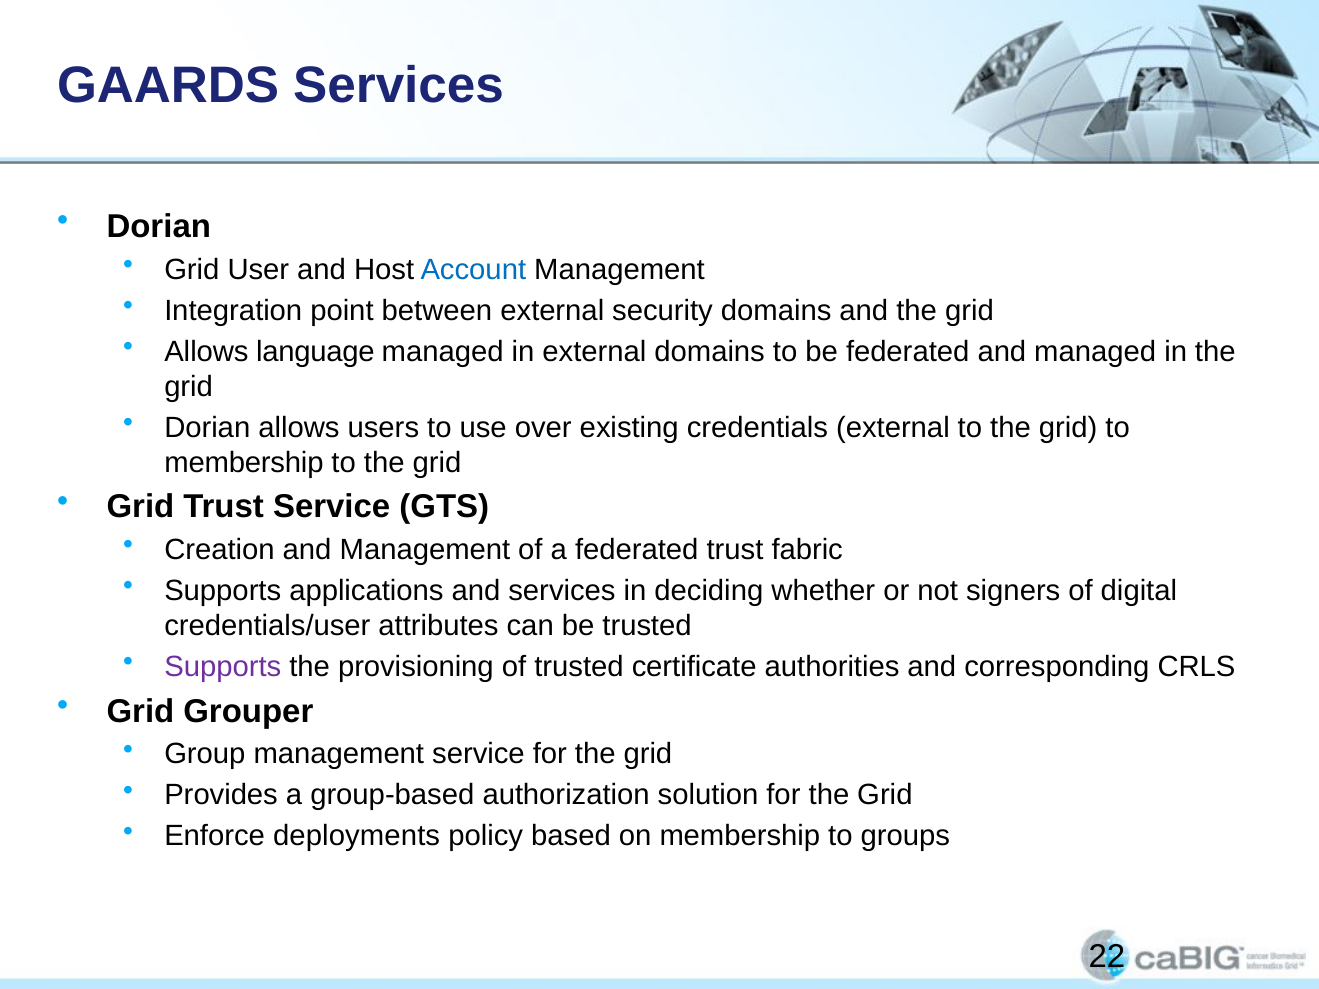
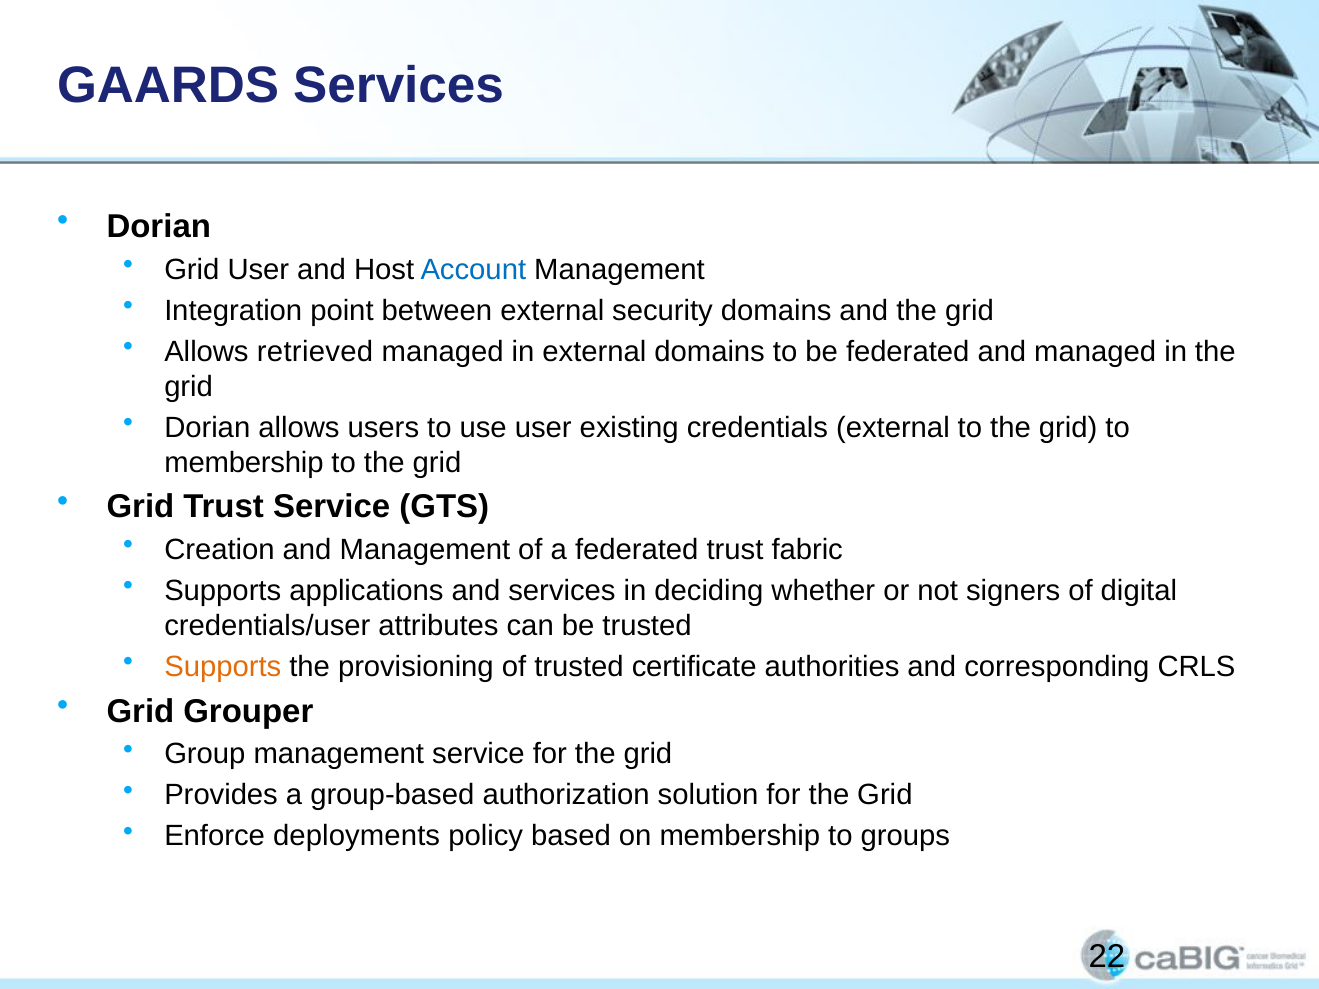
language: language -> retrieved
use over: over -> user
Supports at (223, 667) colour: purple -> orange
